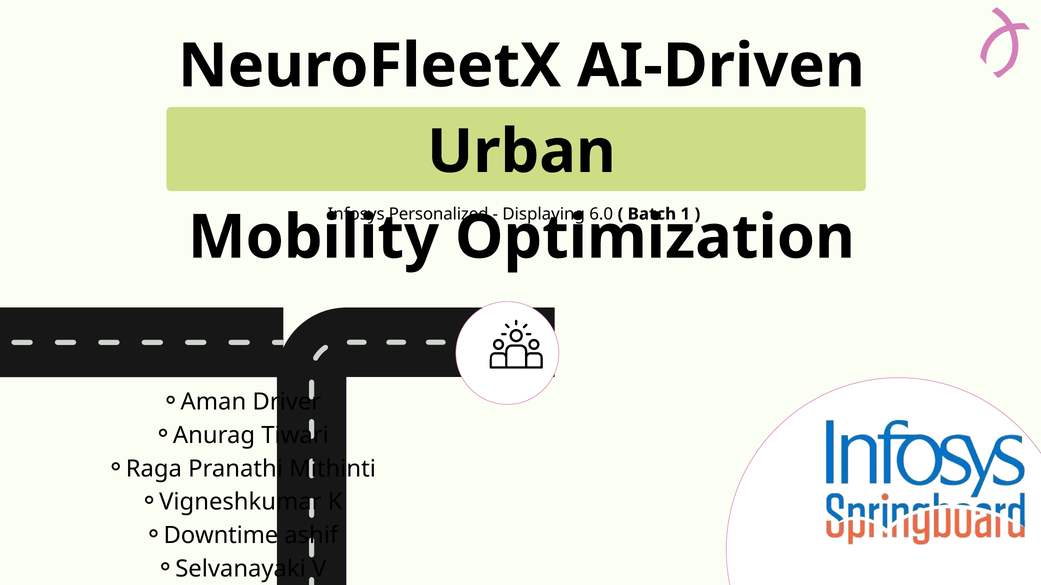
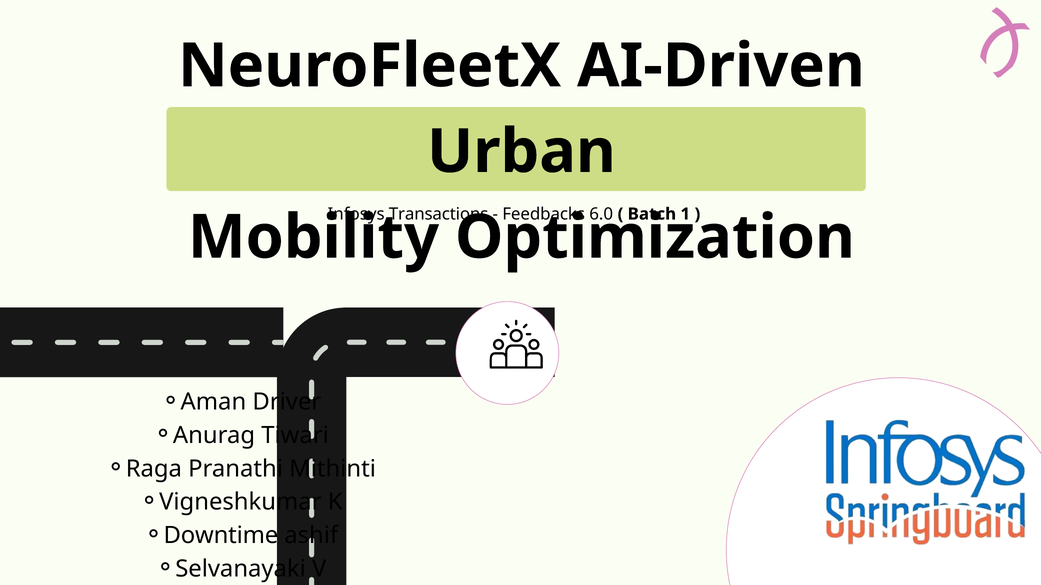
Personalized: Personalized -> Transactions
Displaying: Displaying -> Feedbacks
